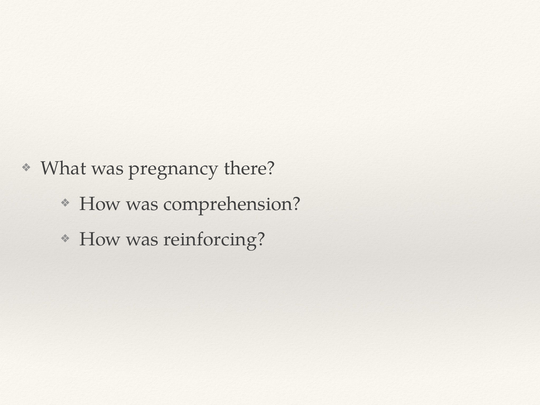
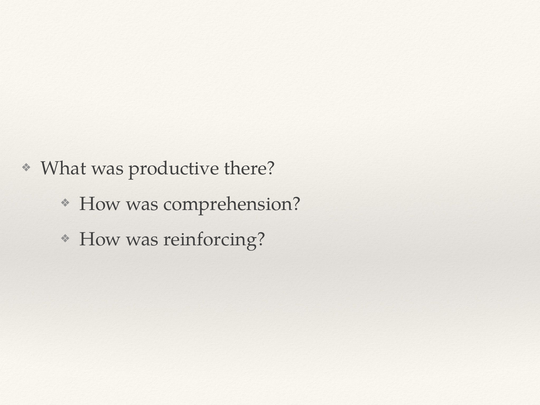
pregnancy: pregnancy -> productive
